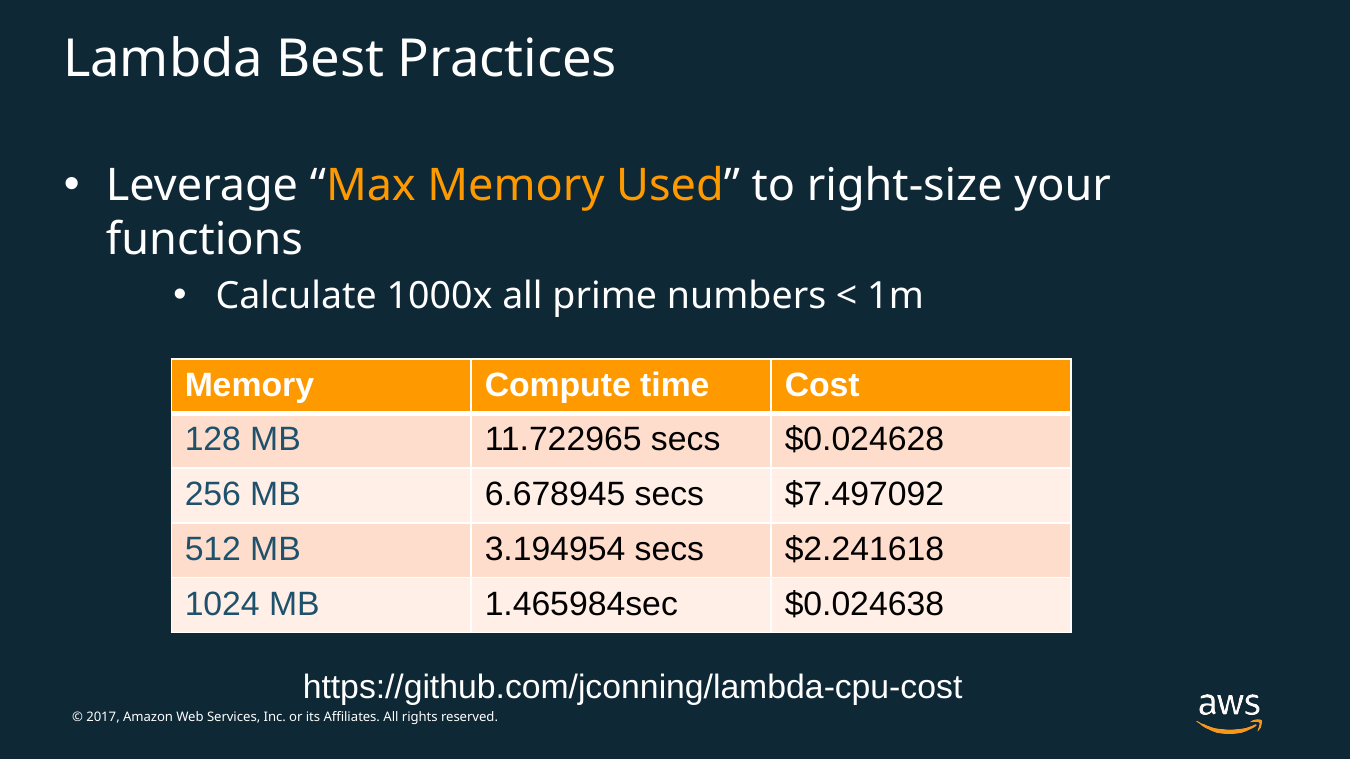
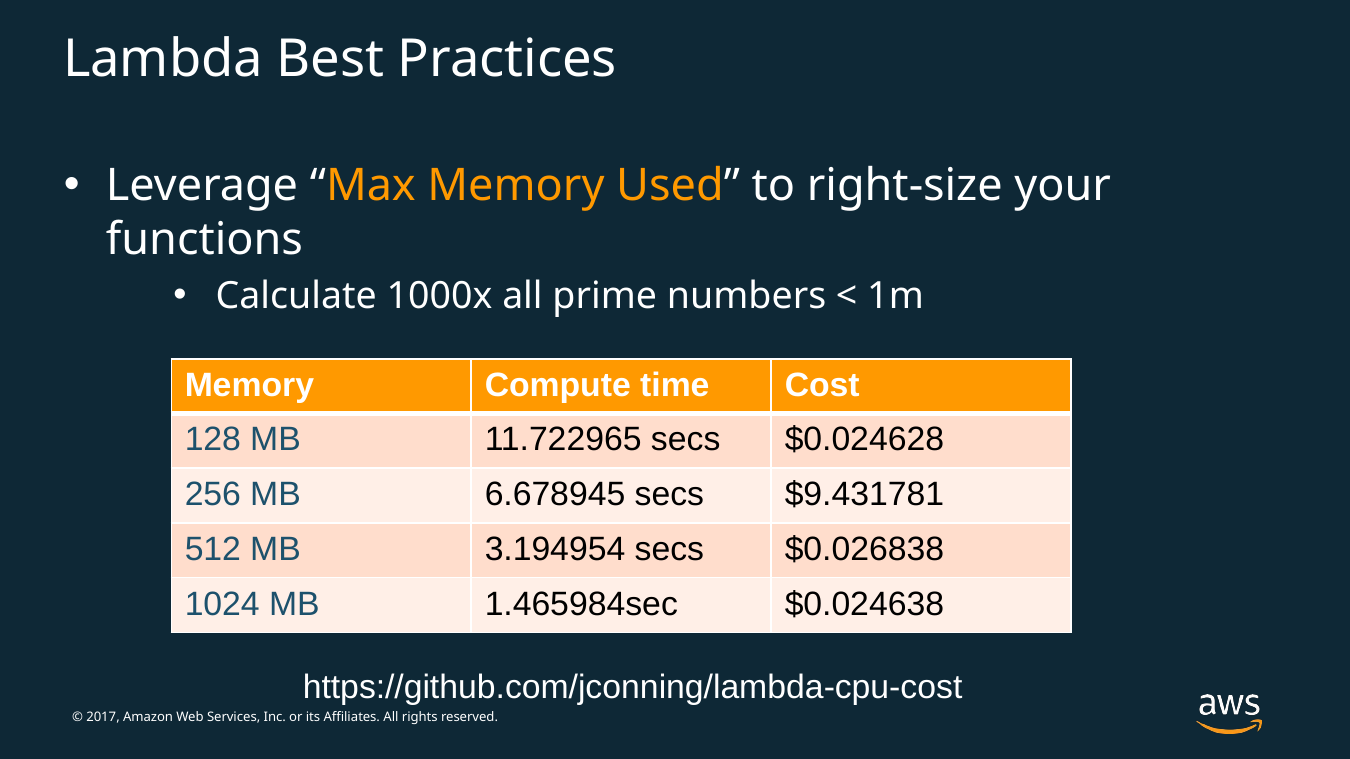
$7.497092: $7.497092 -> $9.431781
$2.241618: $2.241618 -> $0.026838
